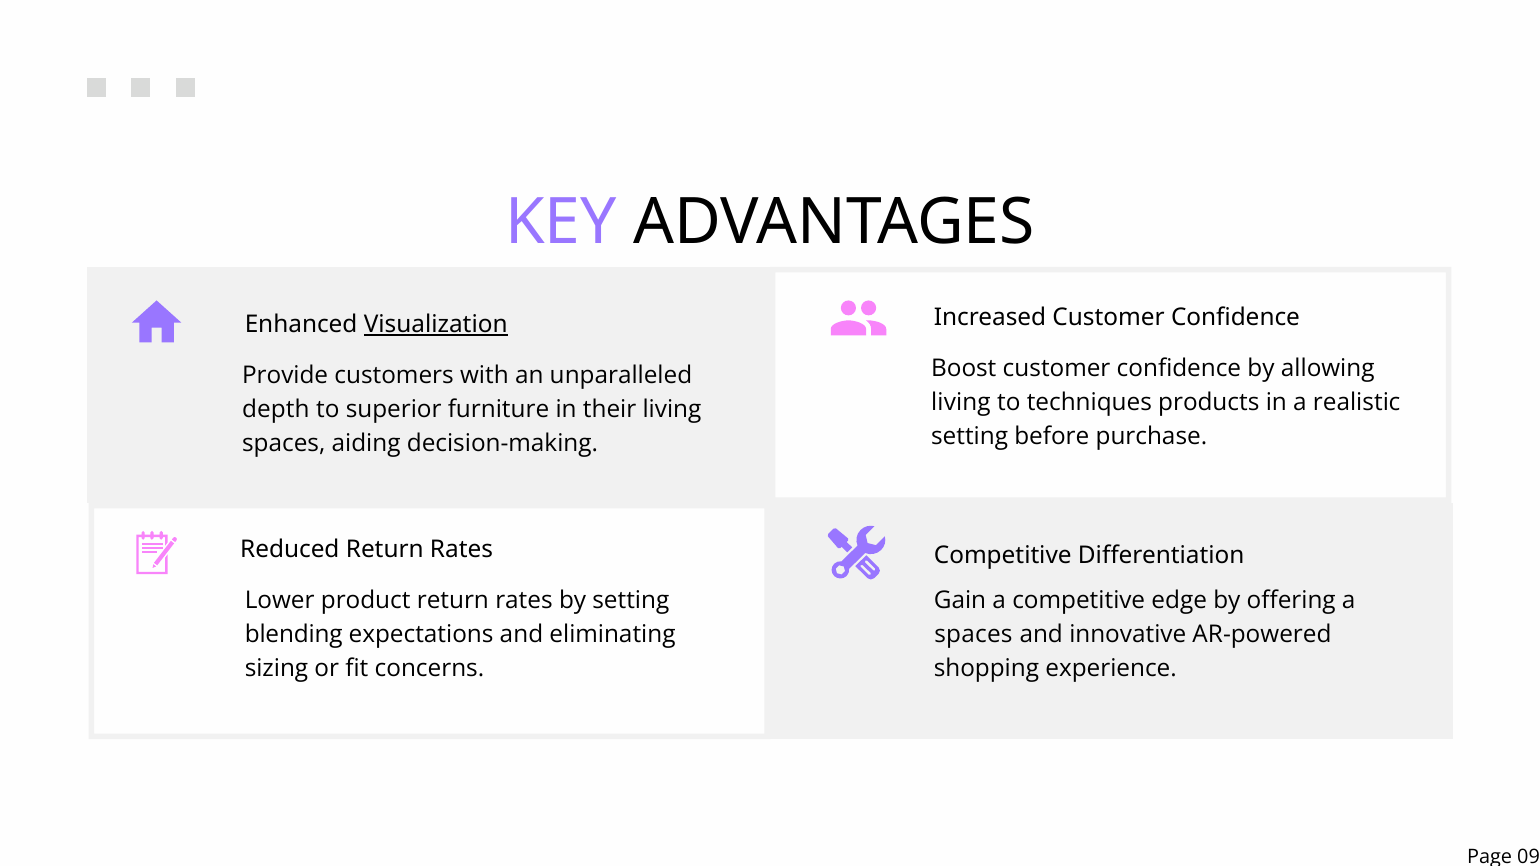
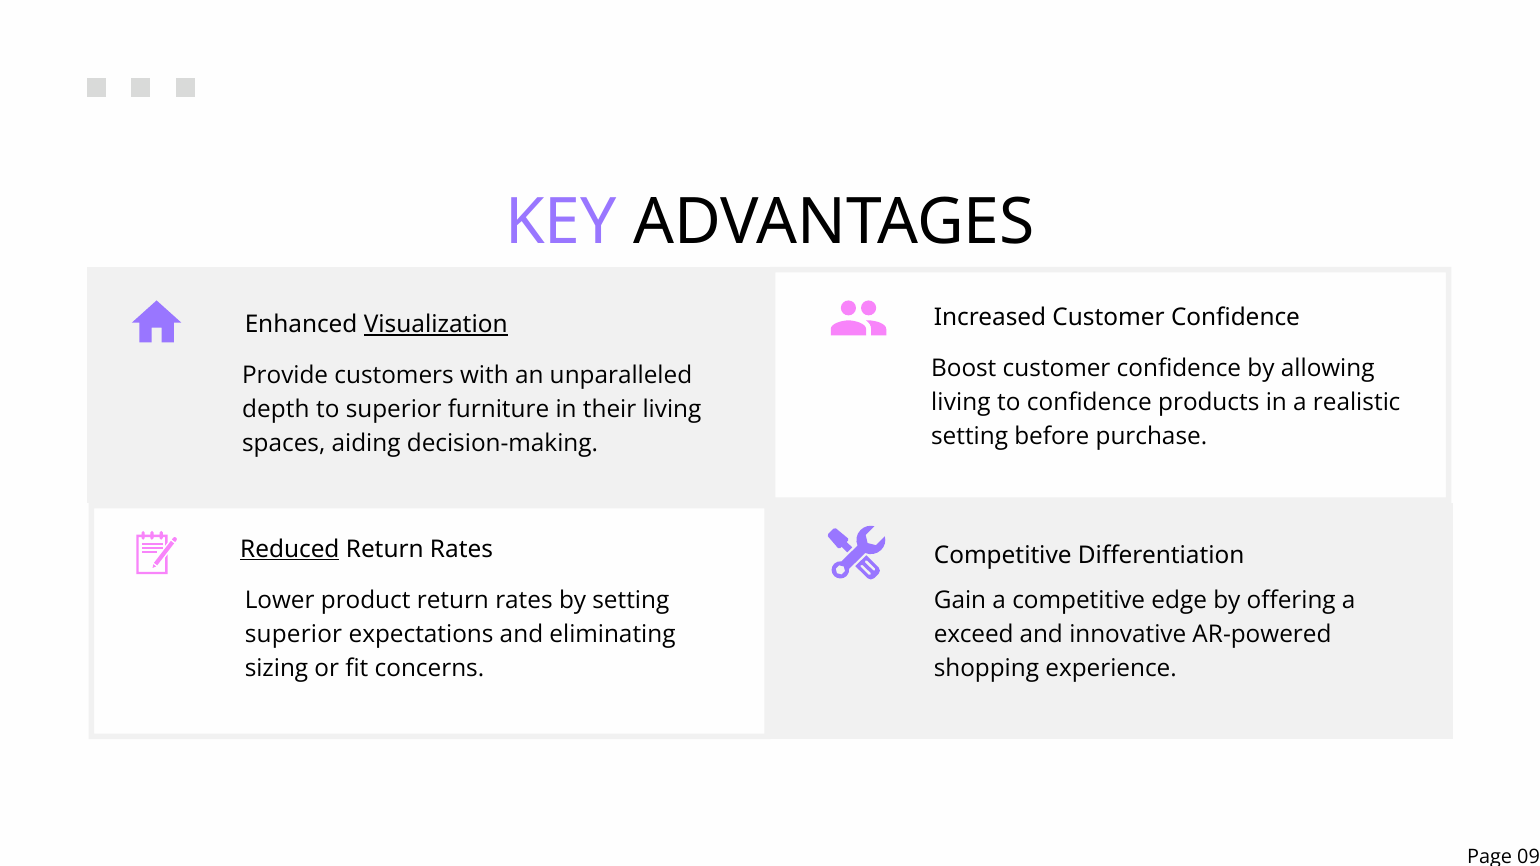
to techniques: techniques -> confidence
Reduced underline: none -> present
blending at (294, 634): blending -> superior
spaces at (973, 634): spaces -> exceed
